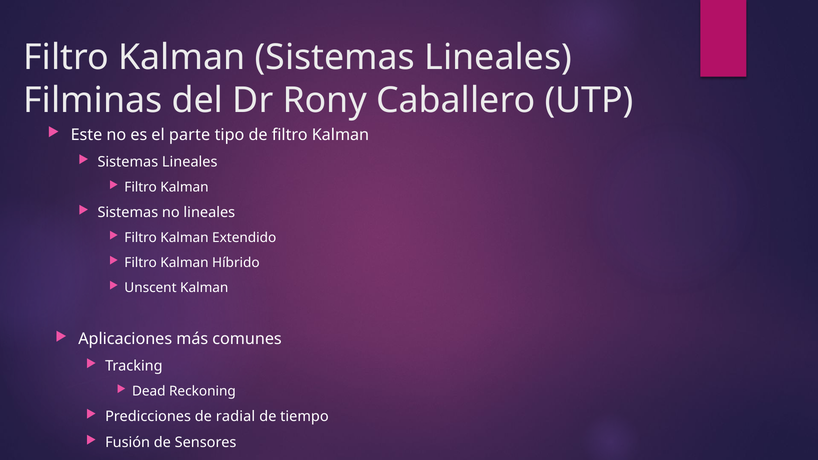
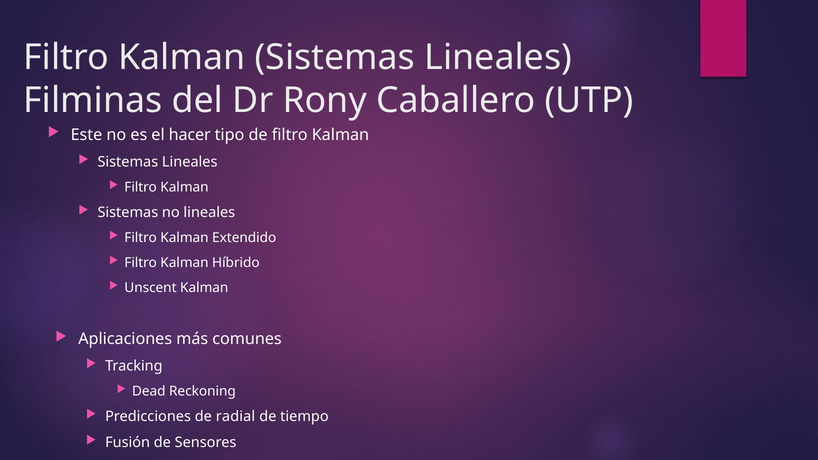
parte: parte -> hacer
